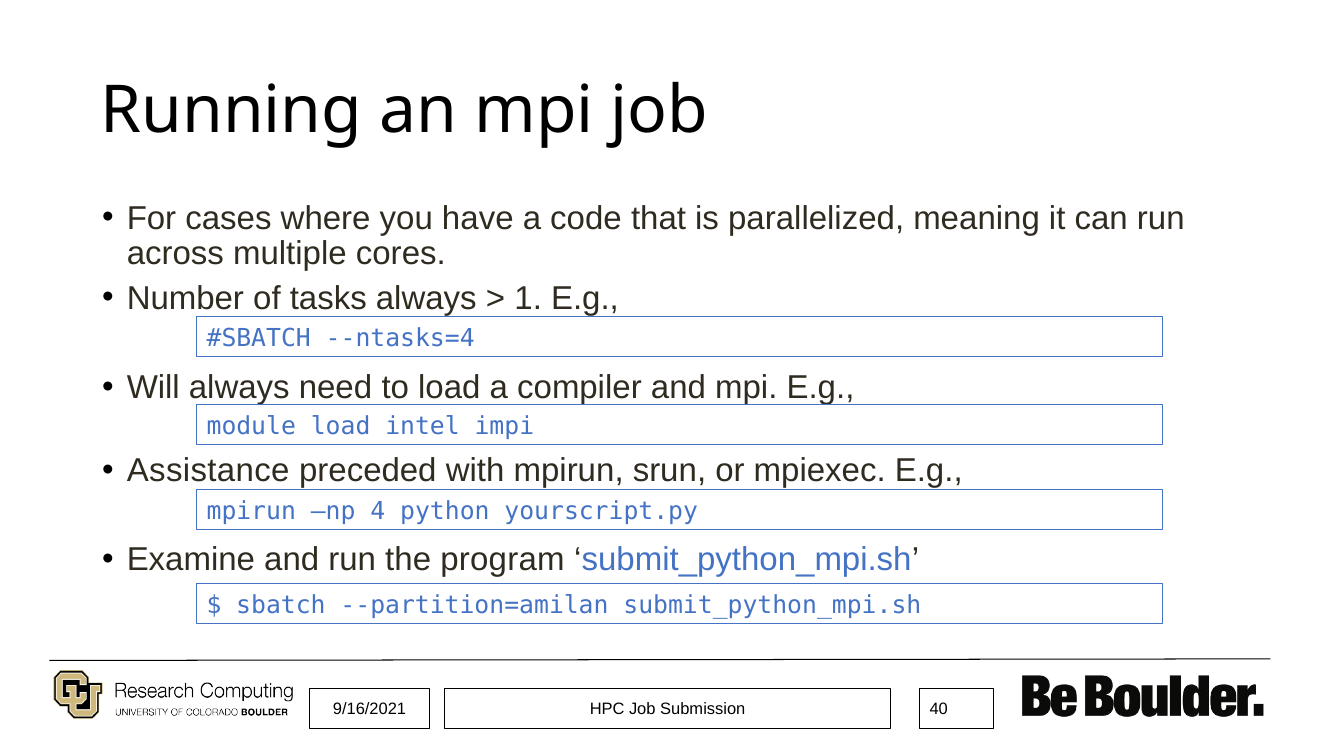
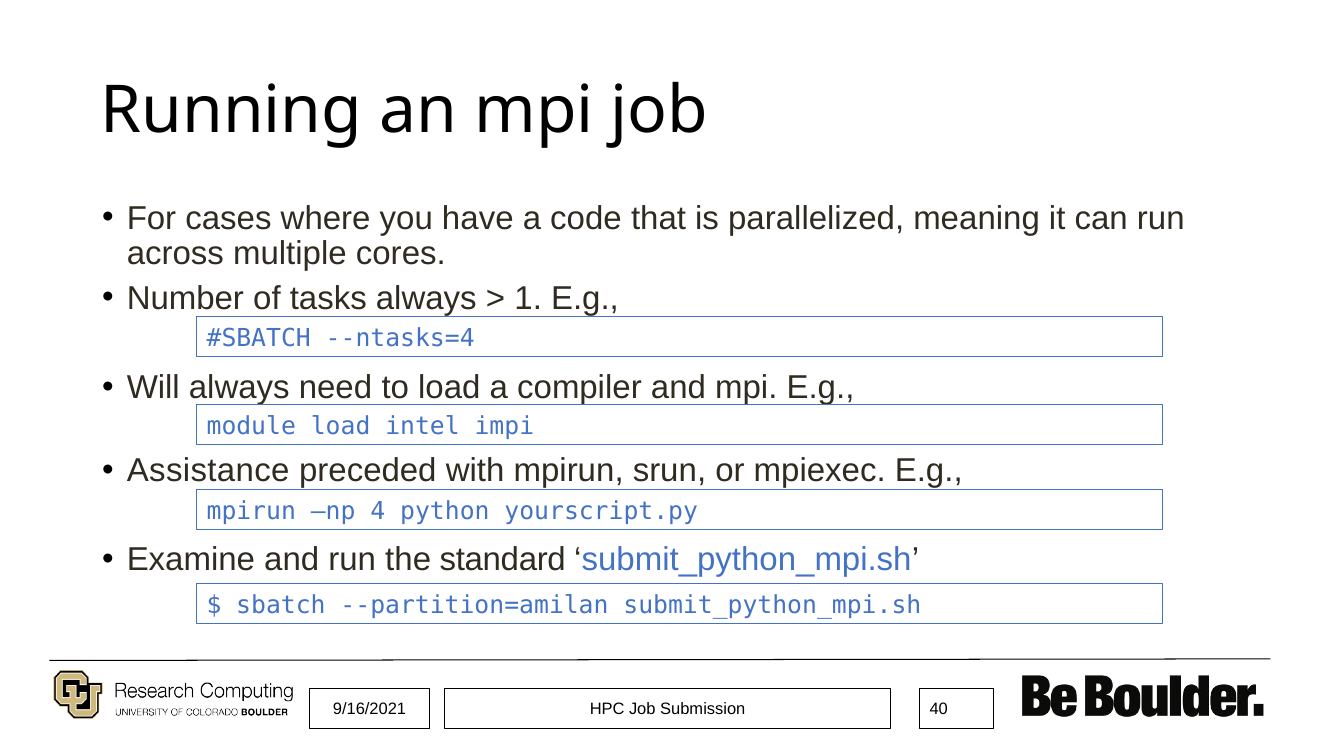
program: program -> standard
